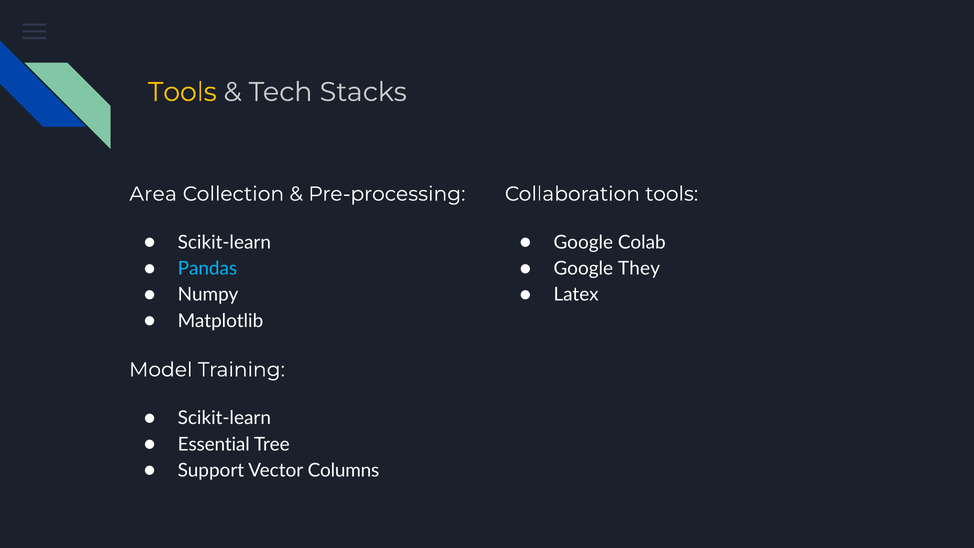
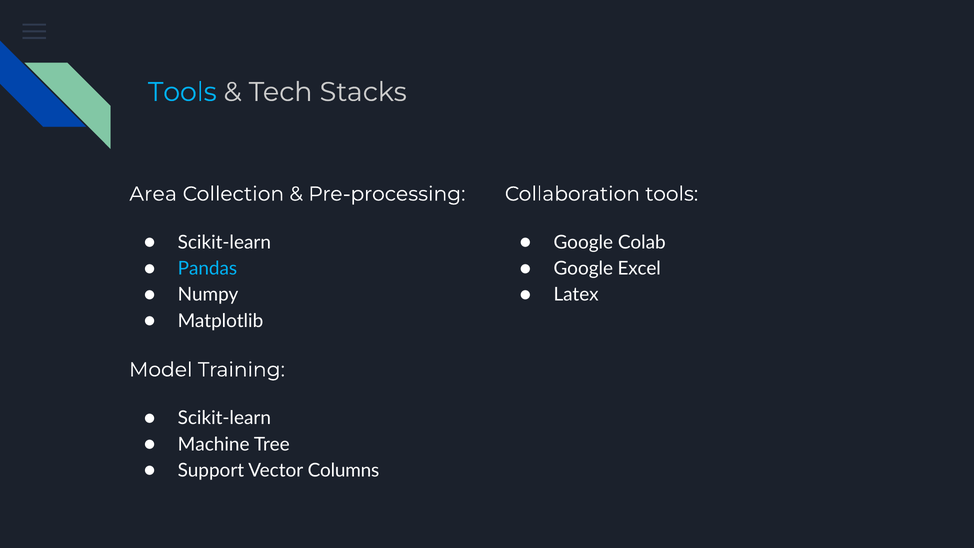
Tools at (182, 92) colour: yellow -> light blue
They: They -> Excel
Essential: Essential -> Machine
